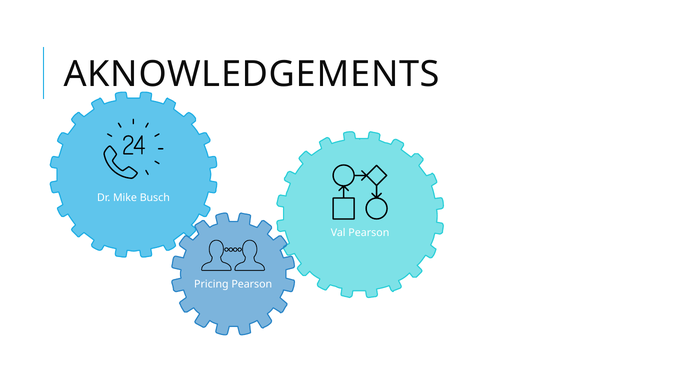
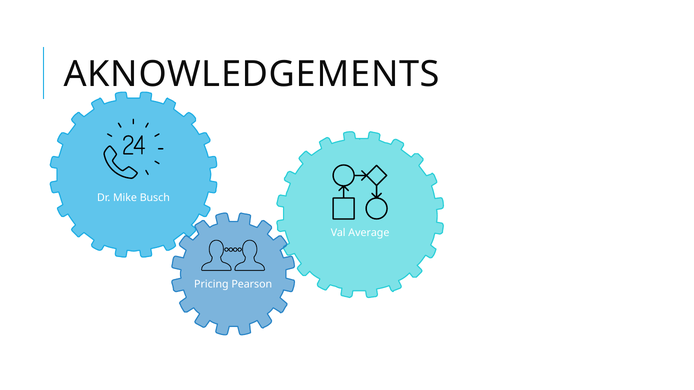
Val Pearson: Pearson -> Average
